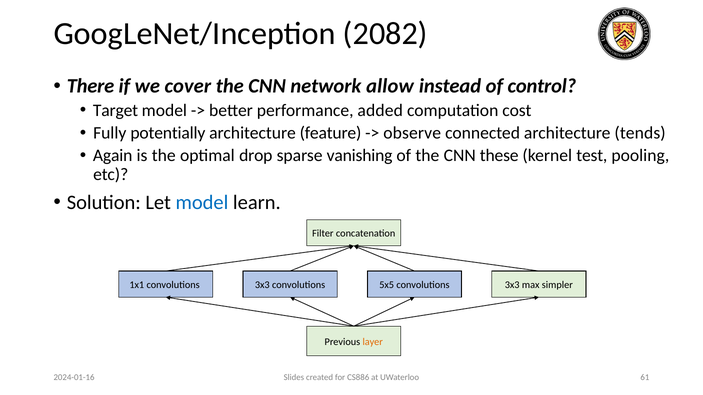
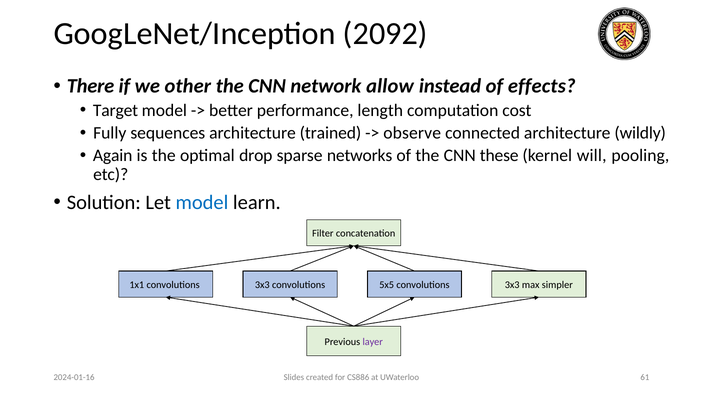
2082: 2082 -> 2092
cover: cover -> other
control: control -> effects
added: added -> length
potentially: potentially -> sequences
feature: feature -> trained
tends: tends -> wildly
vanishing: vanishing -> networks
test: test -> will
layer colour: orange -> purple
